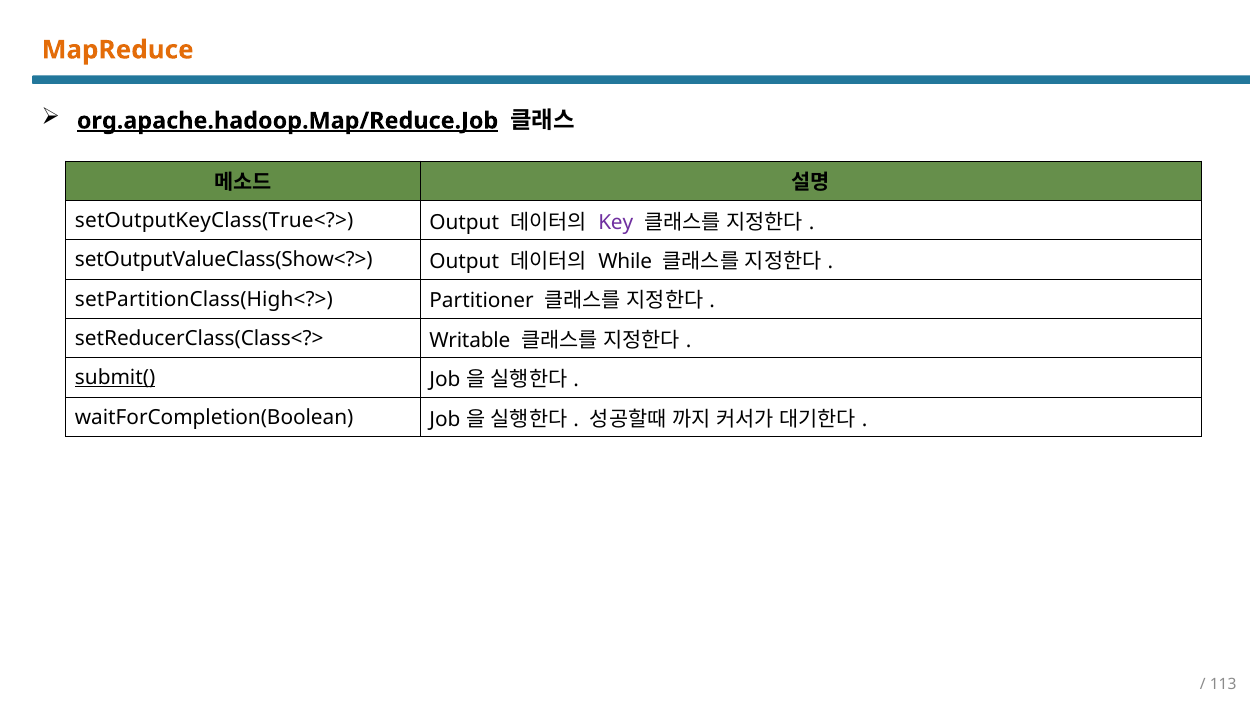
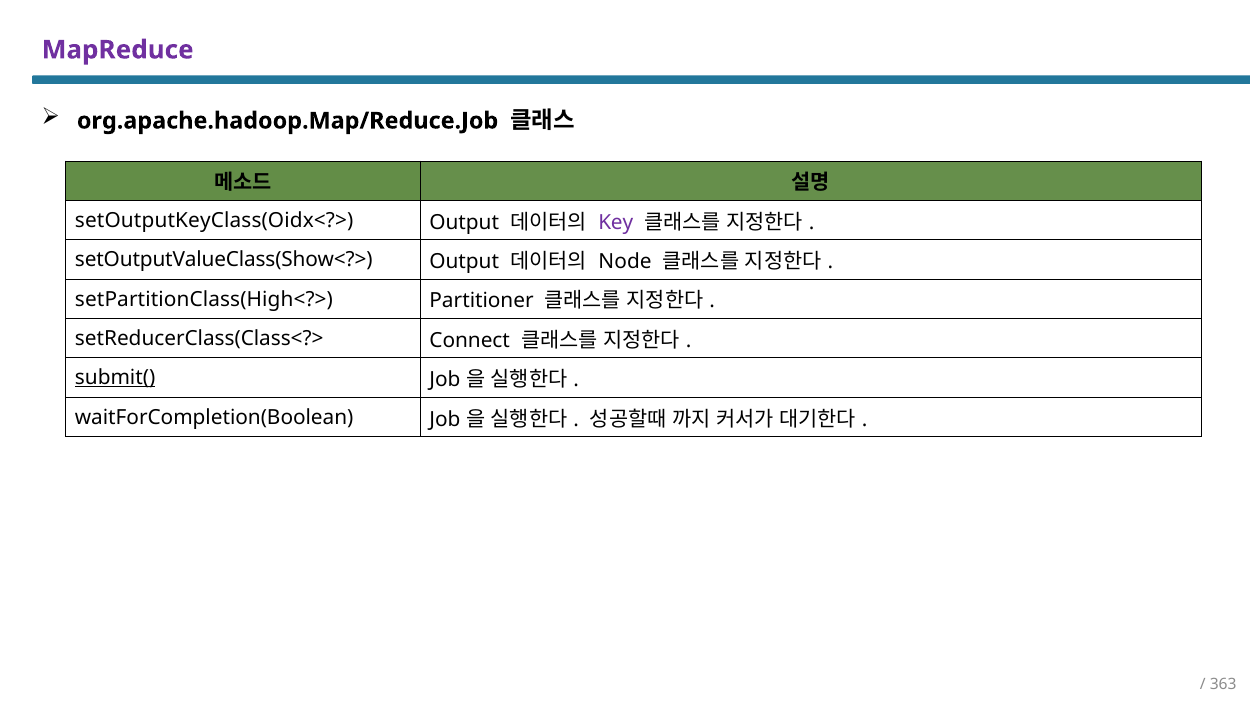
MapReduce colour: orange -> purple
org.apache.hadoop.Map/Reduce.Job underline: present -> none
setOutputKeyClass(True<?>: setOutputKeyClass(True<?> -> setOutputKeyClass(Oidx<?>
While: While -> Node
Writable: Writable -> Connect
113: 113 -> 363
